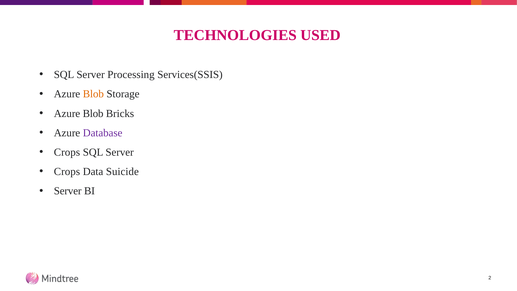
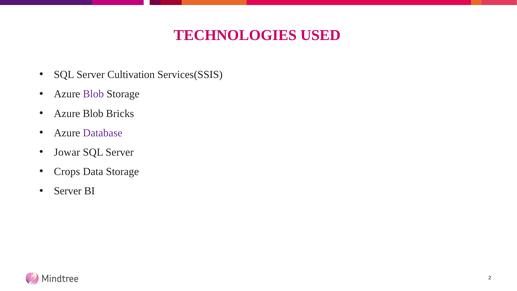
Processing: Processing -> Cultivation
Blob at (93, 94) colour: orange -> purple
Crops at (67, 152): Crops -> Jowar
Data Suicide: Suicide -> Storage
